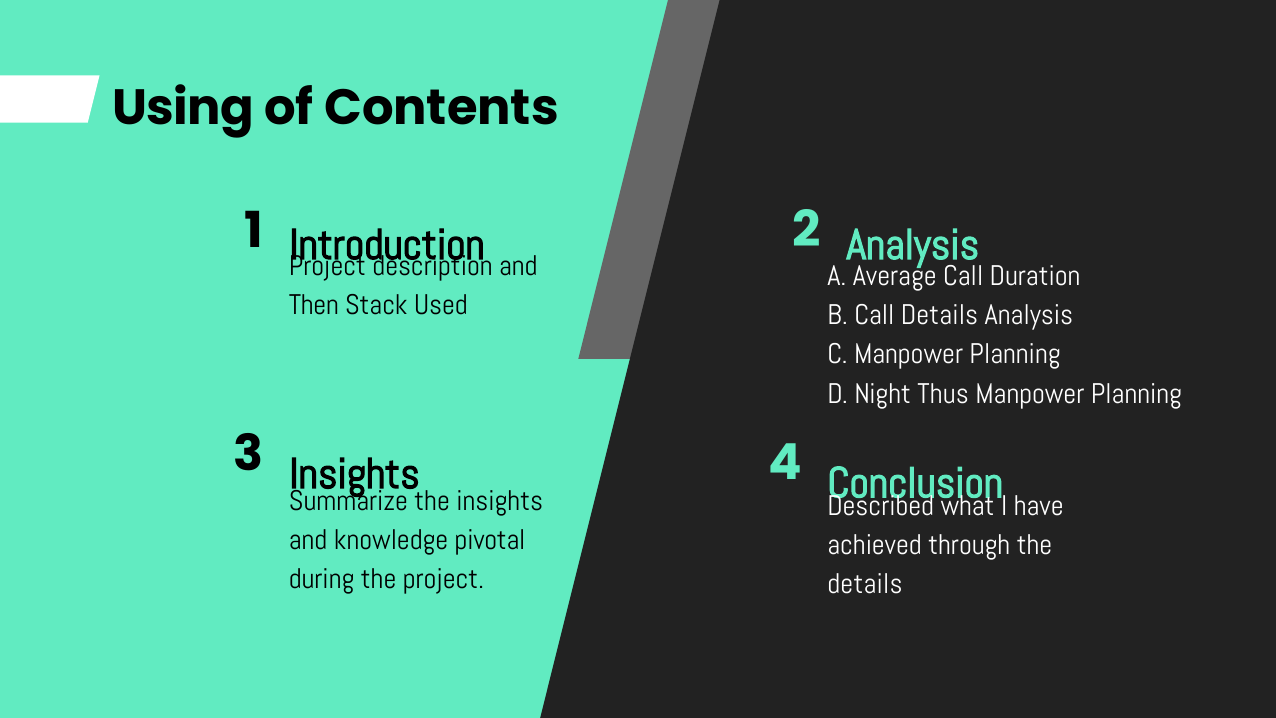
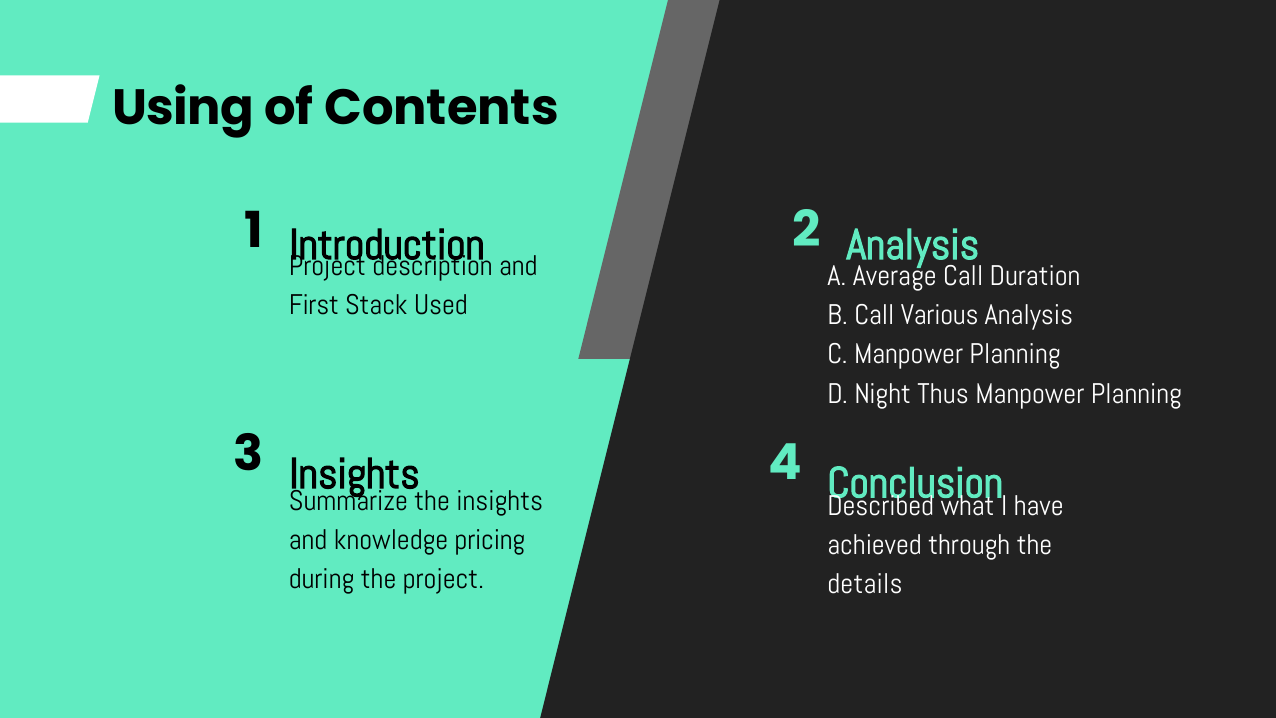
Then: Then -> First
Call Details: Details -> Various
pivotal: pivotal -> pricing
